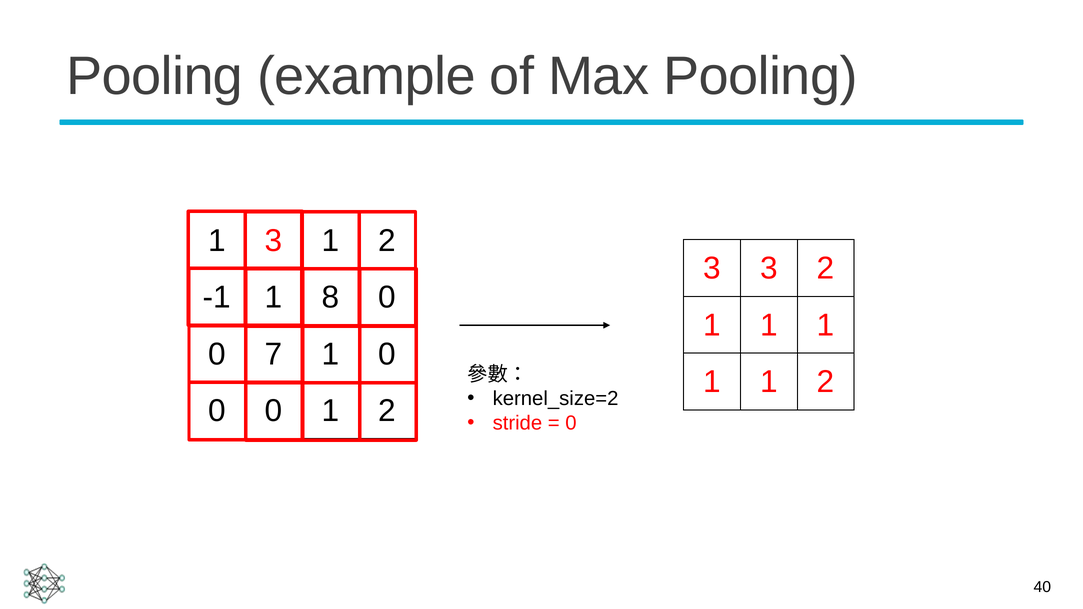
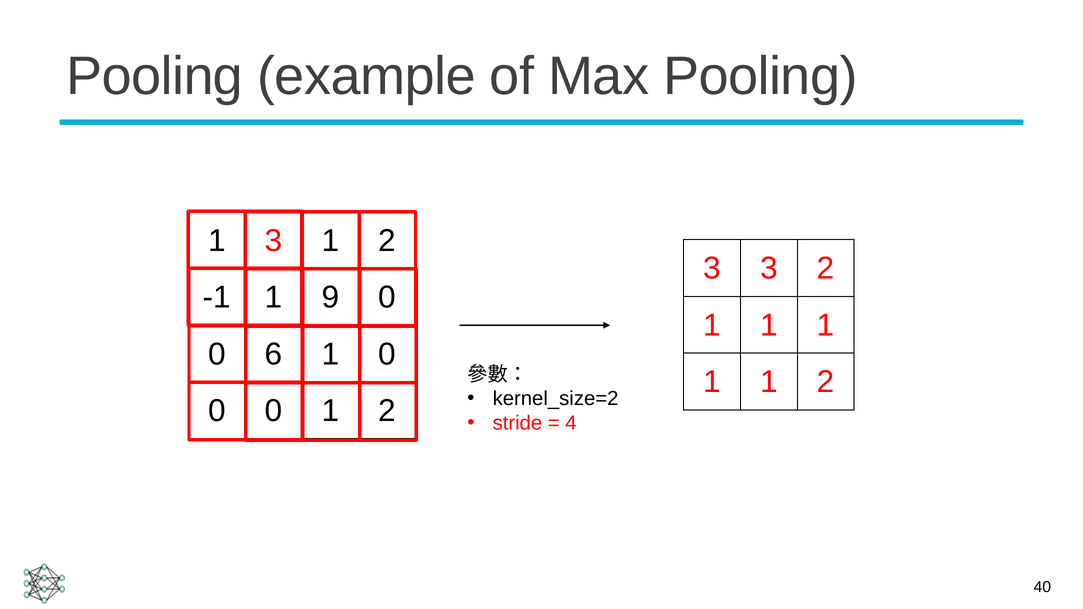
8: 8 -> 9
7: 7 -> 6
0 at (571, 423): 0 -> 4
